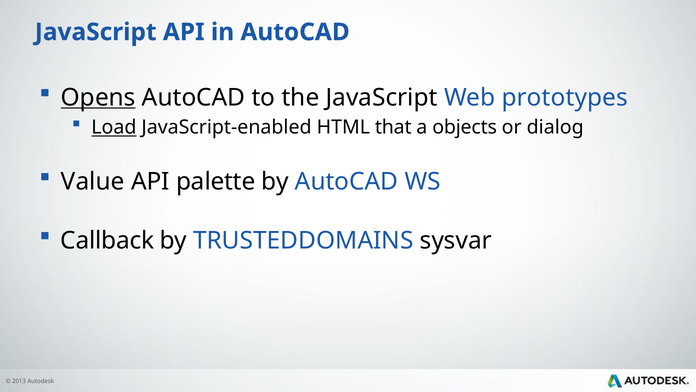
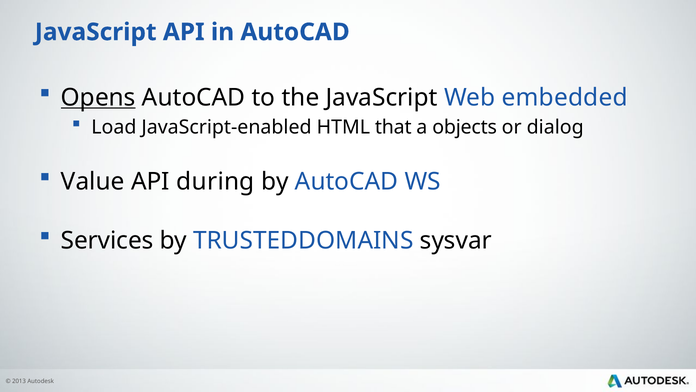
prototypes: prototypes -> embedded
Load underline: present -> none
palette: palette -> during
Callback: Callback -> Services
